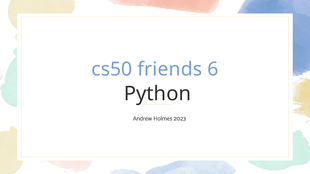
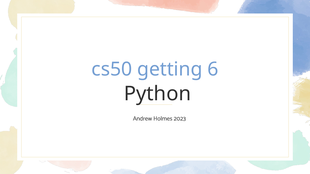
friends: friends -> getting
